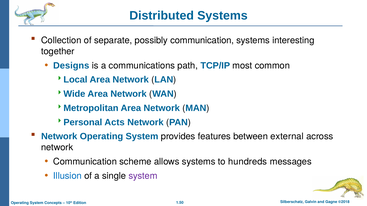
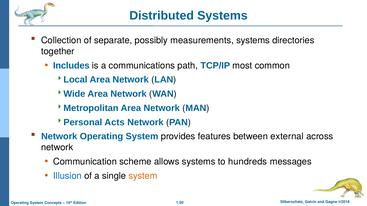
possibly communication: communication -> measurements
interesting: interesting -> directories
Designs: Designs -> Includes
system at (143, 176) colour: purple -> orange
